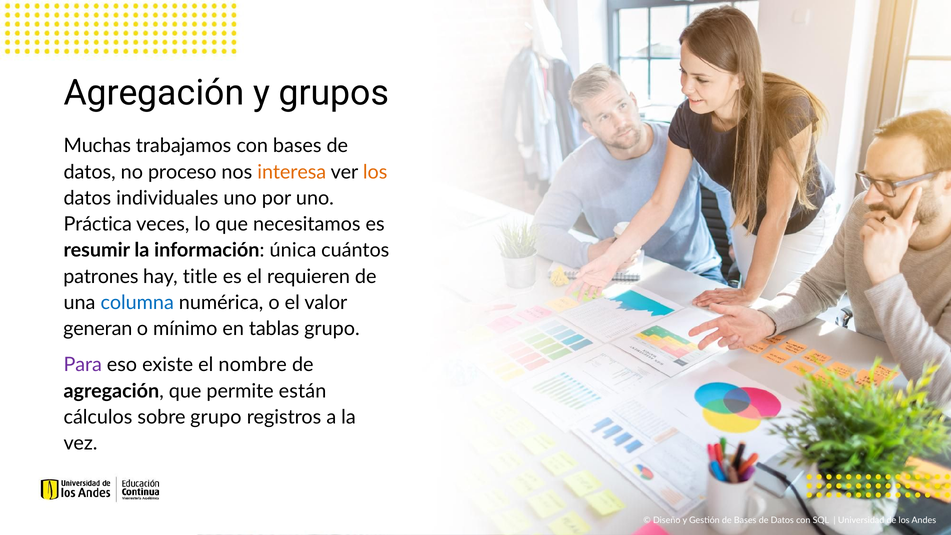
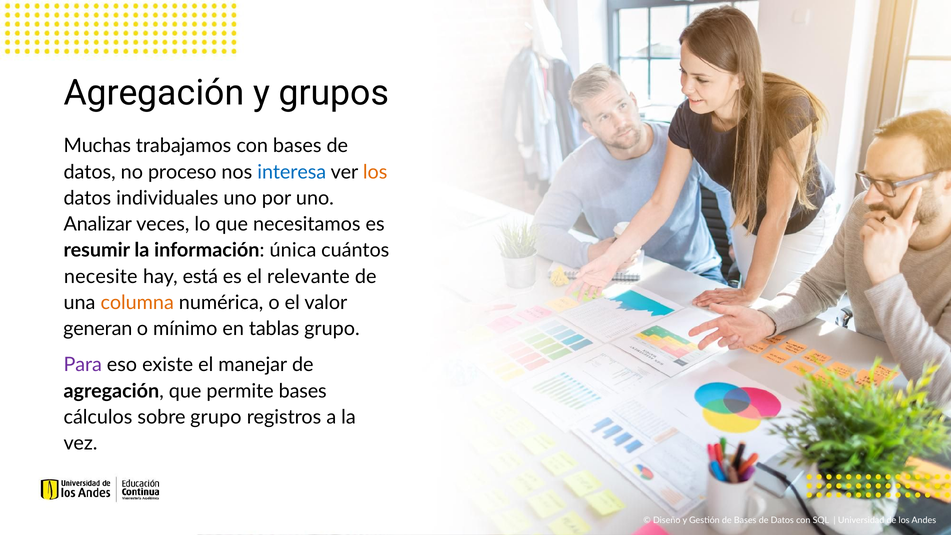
interesa colour: orange -> blue
Práctica: Práctica -> Analizar
patrones: patrones -> necesite
title: title -> está
requieren: requieren -> relevante
columna colour: blue -> orange
nombre: nombre -> manejar
permite están: están -> bases
